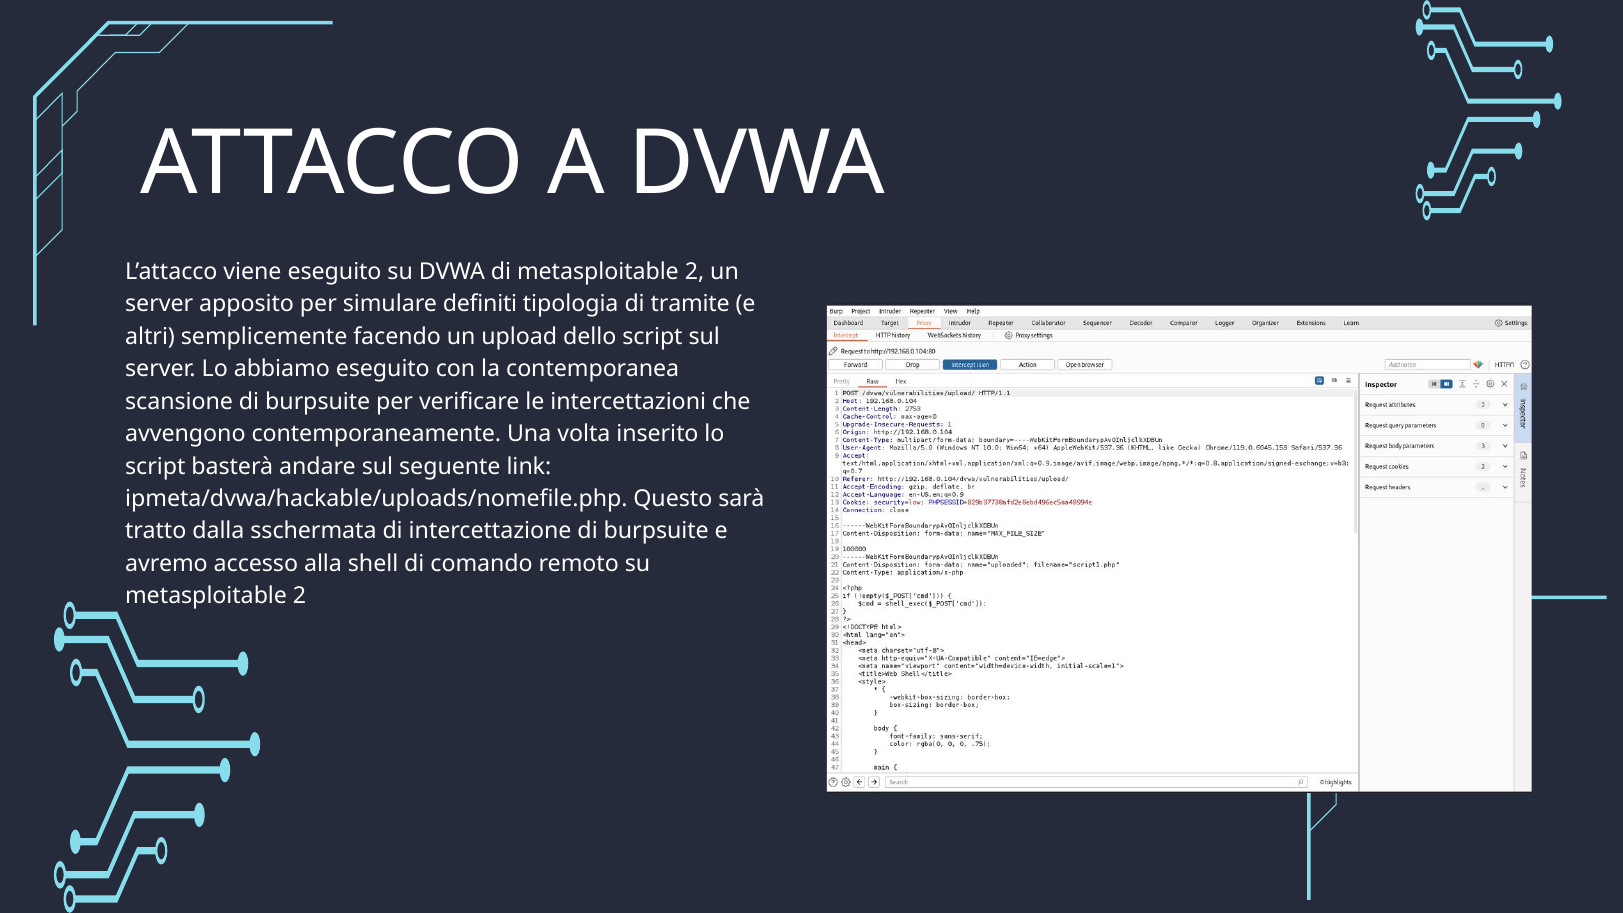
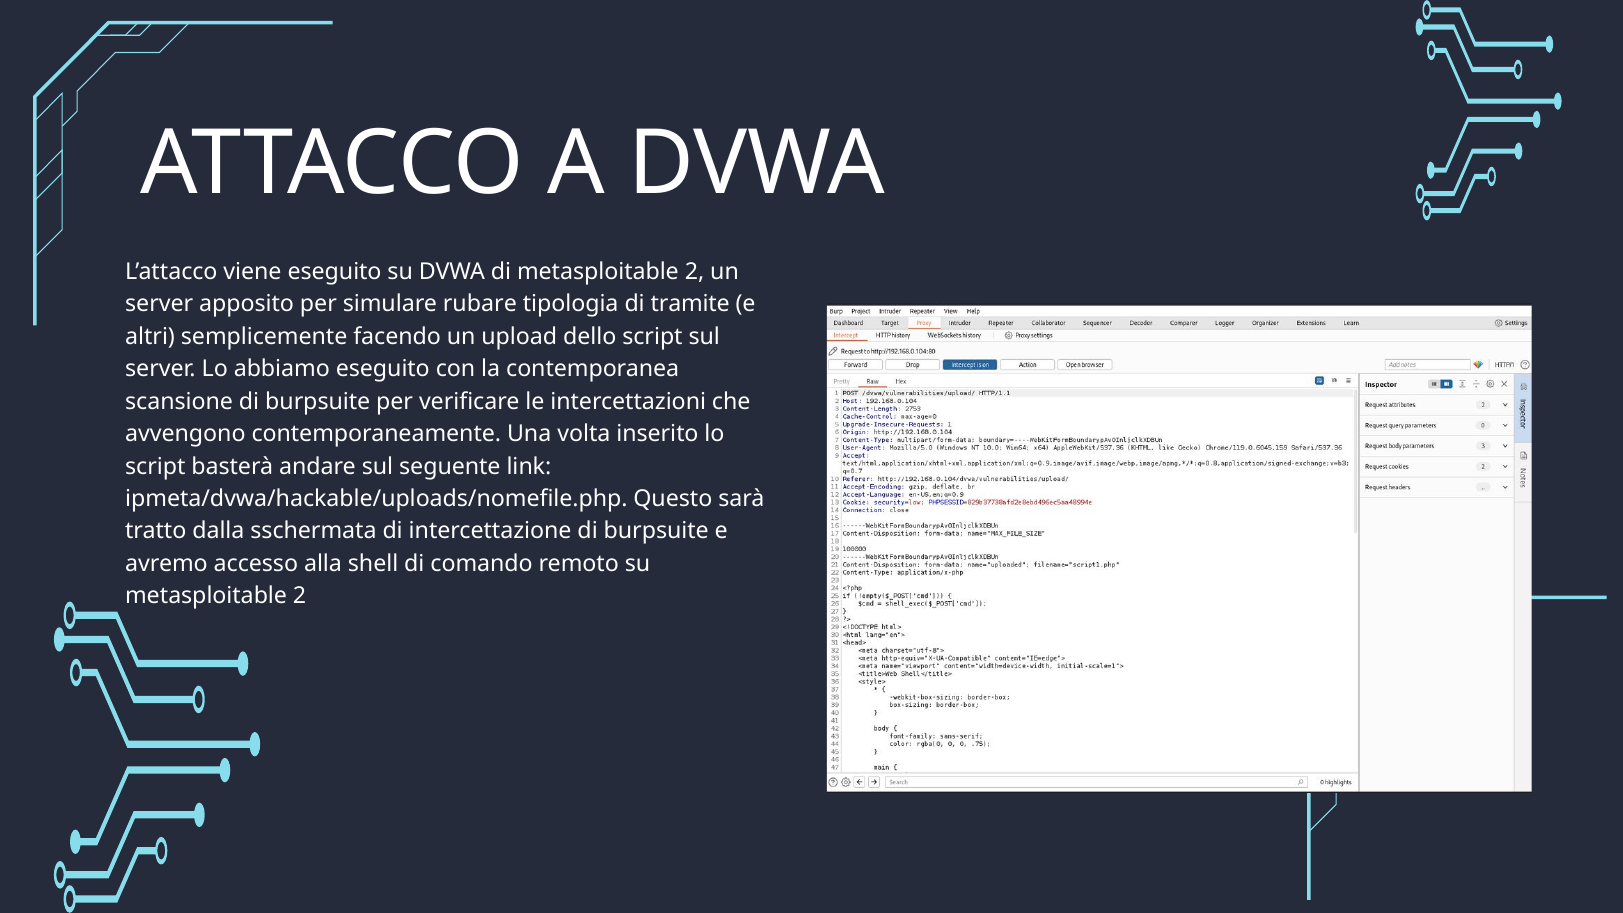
definiti: definiti -> rubare
